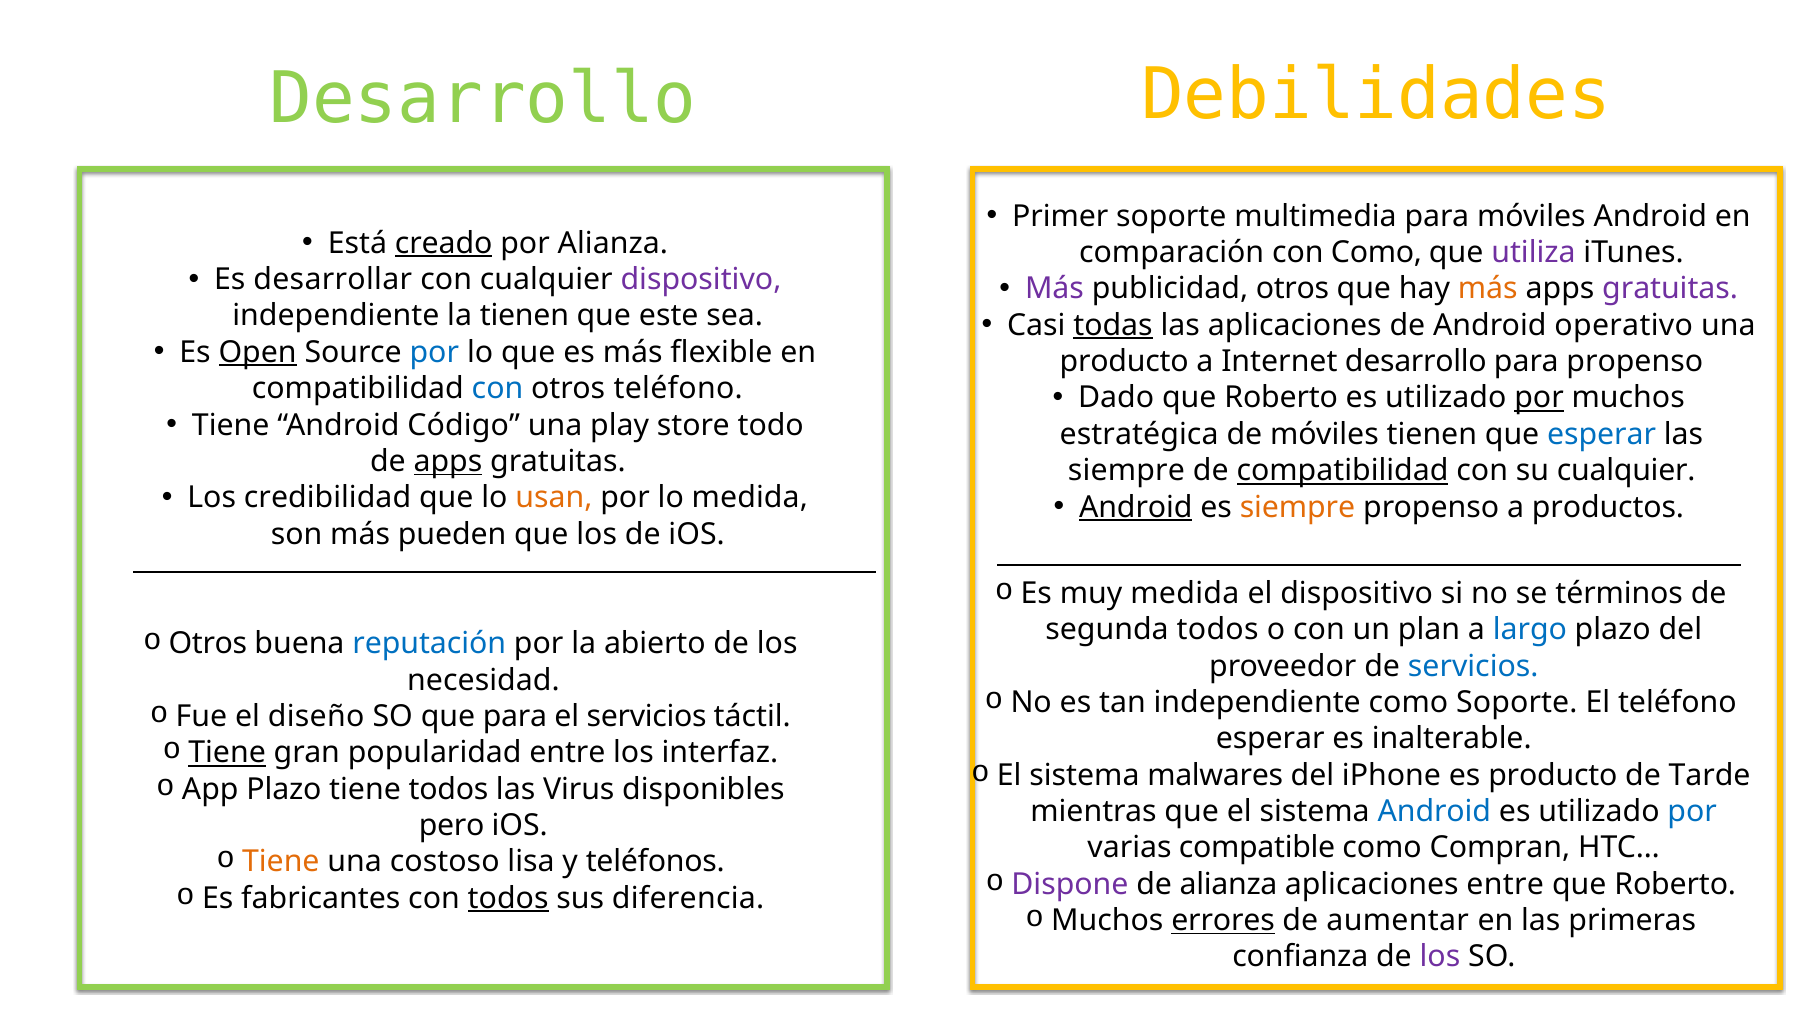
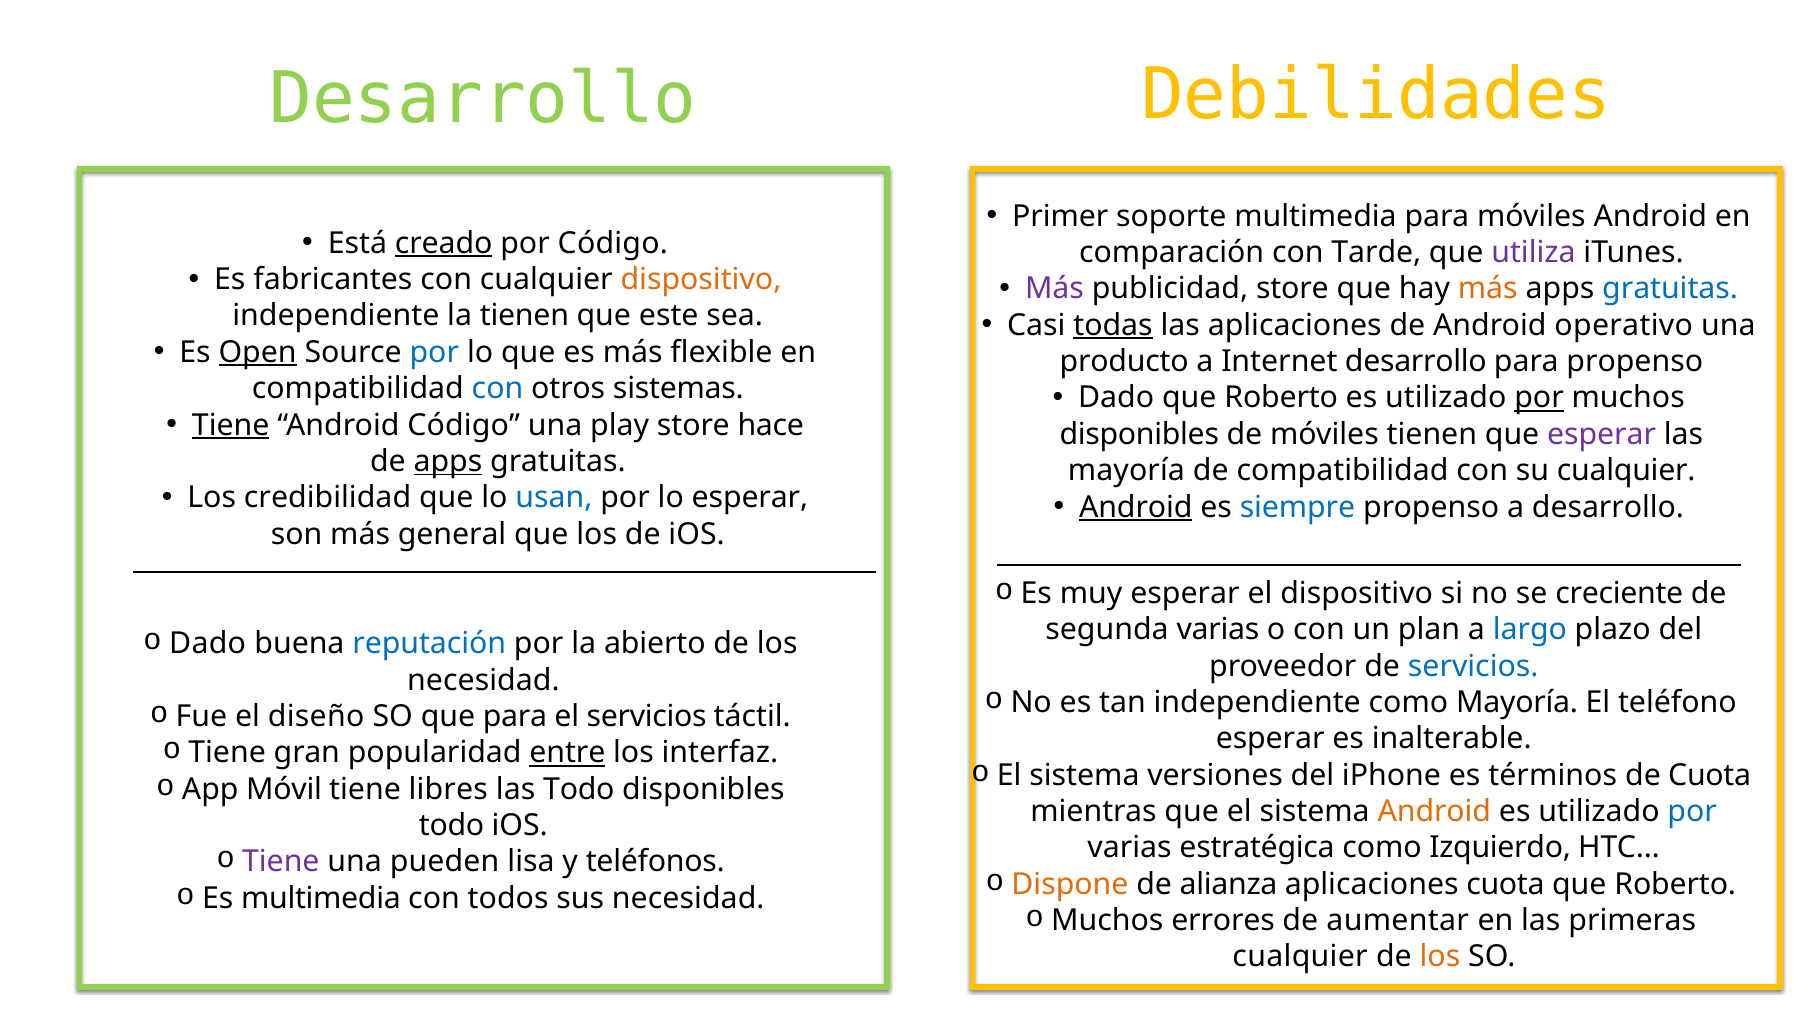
por Alianza: Alianza -> Código
con Como: Como -> Tarde
desarrollar: desarrollar -> fabricantes
dispositivo at (701, 280) colour: purple -> orange
publicidad otros: otros -> store
gratuitas at (1670, 289) colour: purple -> blue
otros teléfono: teléfono -> sistemas
Tiene at (231, 425) underline: none -> present
todo: todo -> hace
estratégica at (1139, 434): estratégica -> disponibles
esperar at (1602, 434) colour: blue -> purple
siempre at (1126, 471): siempre -> mayoría
compatibilidad at (1343, 471) underline: present -> none
usan colour: orange -> blue
lo medida: medida -> esperar
siempre at (1298, 507) colour: orange -> blue
a productos: productos -> desarrollo
pueden: pueden -> general
muy medida: medida -> esperar
términos: términos -> creciente
segunda todos: todos -> varias
o Otros: Otros -> Dado
como Soporte: Soporte -> Mayoría
Tiene at (227, 753) underline: present -> none
entre at (567, 753) underline: none -> present
malwares: malwares -> versiones
es producto: producto -> términos
de Tarde: Tarde -> Cuota
App Plazo: Plazo -> Móvil
tiene todos: todos -> libres
las Virus: Virus -> Todo
Android at (1434, 812) colour: blue -> orange
pero at (452, 826): pero -> todo
compatible: compatible -> estratégica
Compran: Compran -> Izquierdo
Tiene at (281, 862) colour: orange -> purple
costoso: costoso -> pueden
Dispone colour: purple -> orange
aplicaciones entre: entre -> cuota
Es fabricantes: fabricantes -> multimedia
todos at (508, 898) underline: present -> none
sus diferencia: diferencia -> necesidad
errores underline: present -> none
confianza at (1300, 957): confianza -> cualquier
los at (1440, 957) colour: purple -> orange
